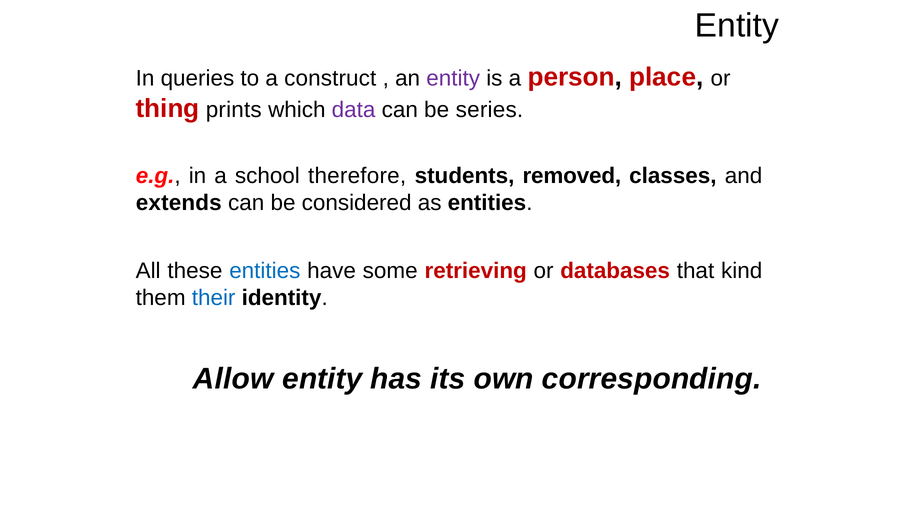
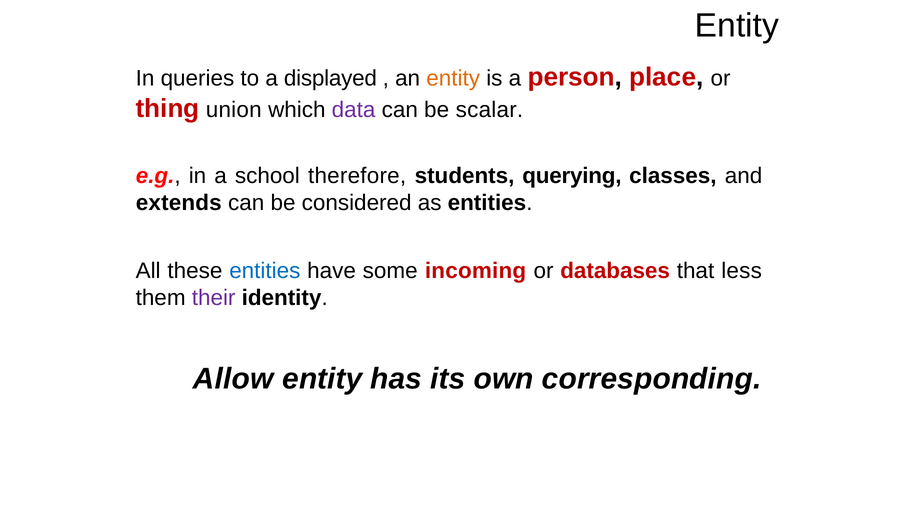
construct: construct -> displayed
entity at (453, 78) colour: purple -> orange
prints: prints -> union
series: series -> scalar
removed: removed -> querying
retrieving: retrieving -> incoming
kind: kind -> less
their colour: blue -> purple
